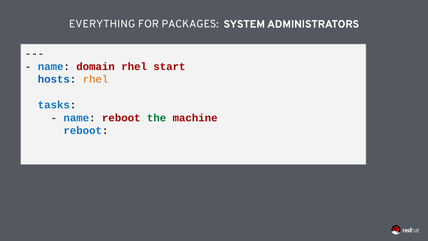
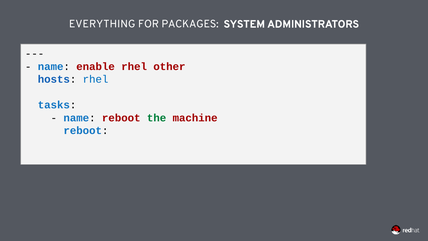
domain: domain -> enable
start: start -> other
rhel at (96, 79) colour: orange -> blue
